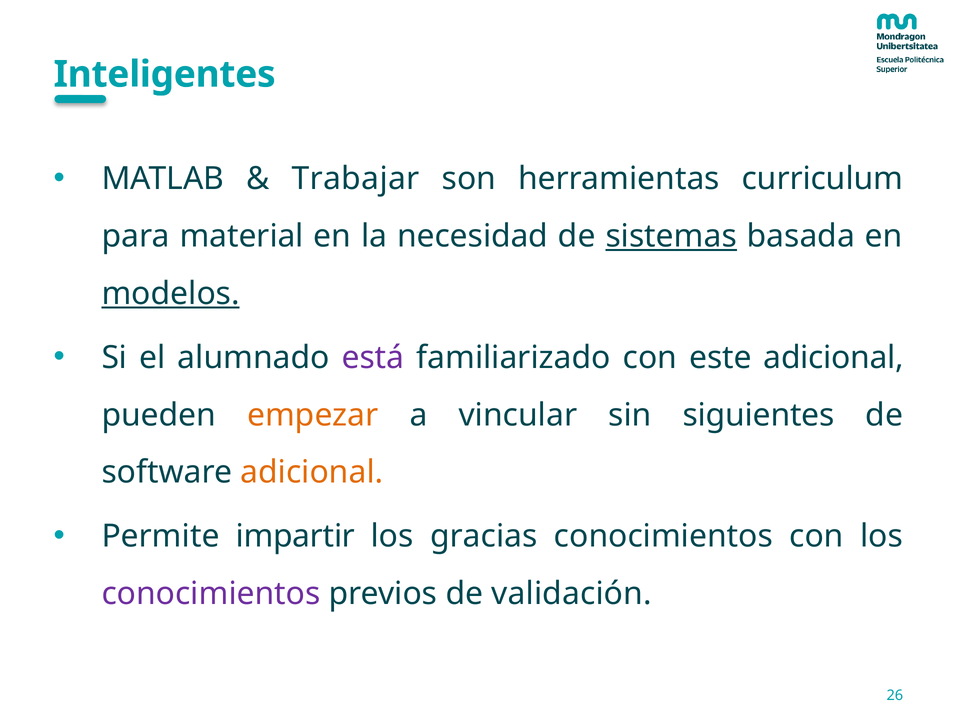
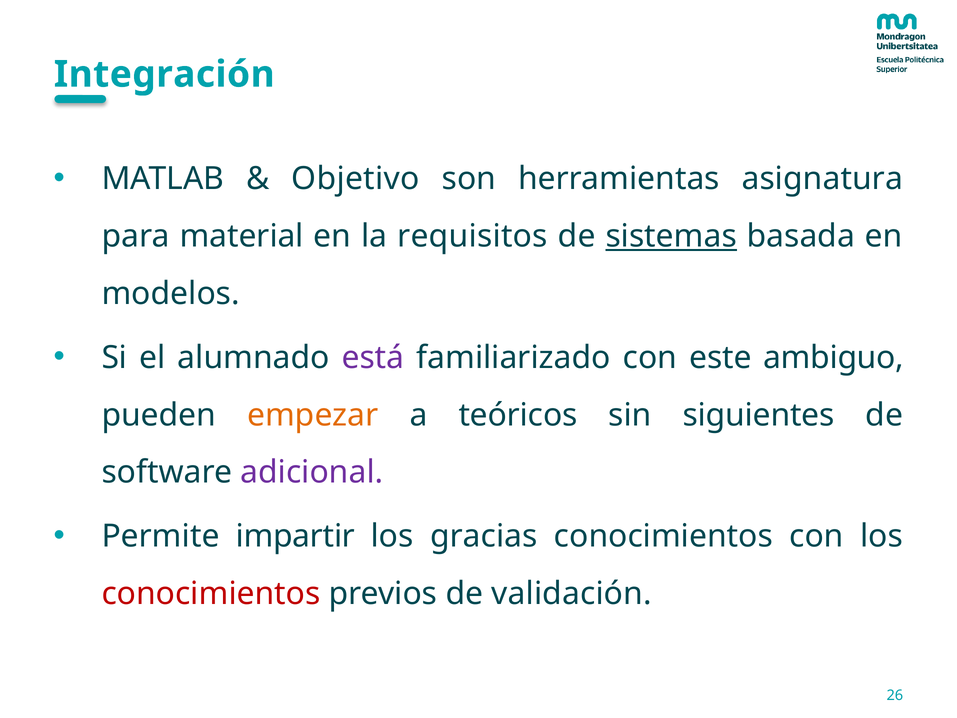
Inteligentes: Inteligentes -> Integración
Trabajar: Trabajar -> Objetivo
curriculum: curriculum -> asignatura
necesidad: necesidad -> requisitos
modelos underline: present -> none
este adicional: adicional -> ambiguo
vincular: vincular -> teóricos
adicional at (312, 472) colour: orange -> purple
conocimientos at (211, 593) colour: purple -> red
